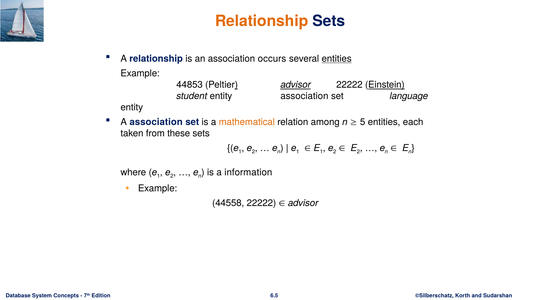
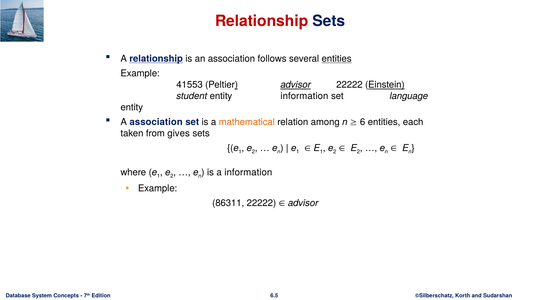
Relationship at (262, 21) colour: orange -> red
relationship at (156, 59) underline: none -> present
occurs: occurs -> follows
44853: 44853 -> 41553
entity association: association -> information
5: 5 -> 6
these: these -> gives
44558: 44558 -> 86311
